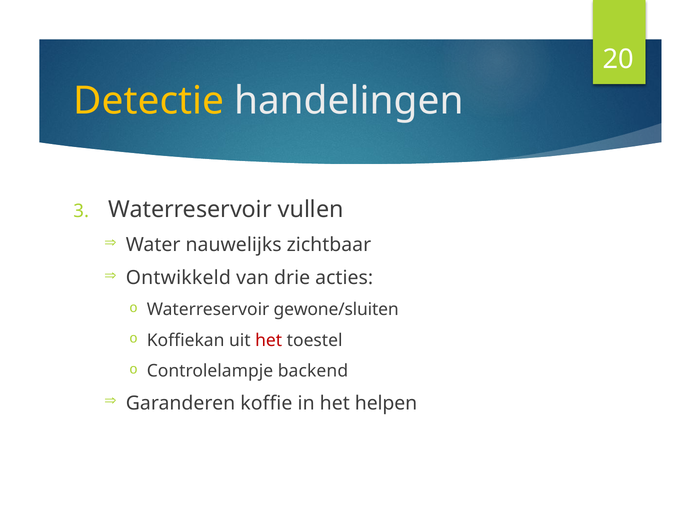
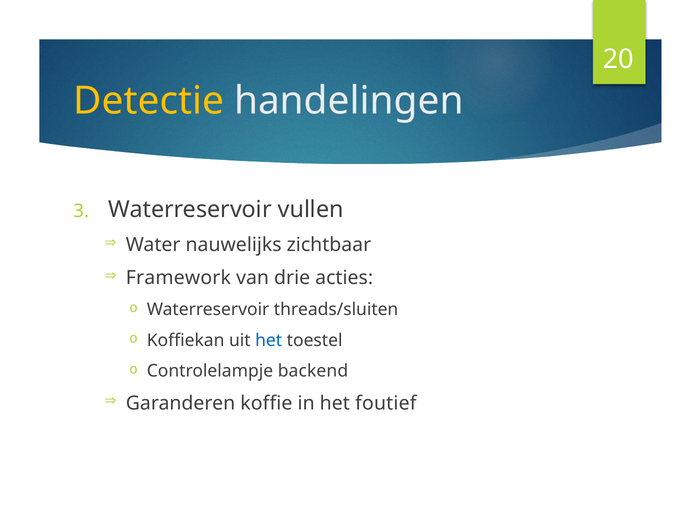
Ontwikkeld: Ontwikkeld -> Framework
gewone/sluiten: gewone/sluiten -> threads/sluiten
het at (269, 340) colour: red -> blue
helpen: helpen -> foutief
